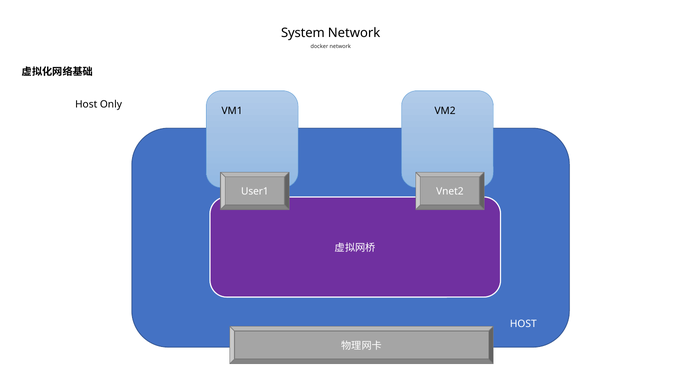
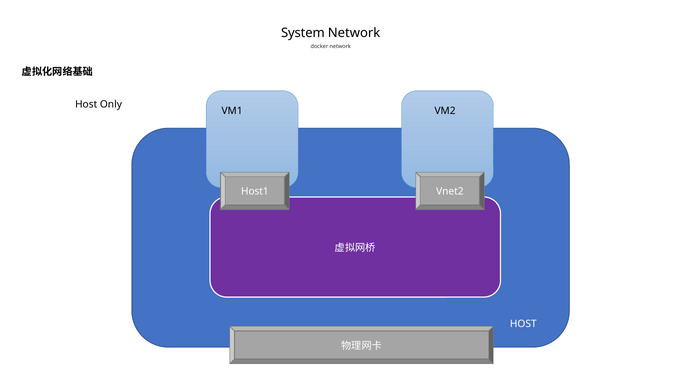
User1: User1 -> Host1
